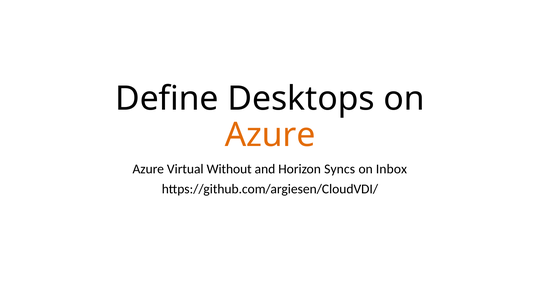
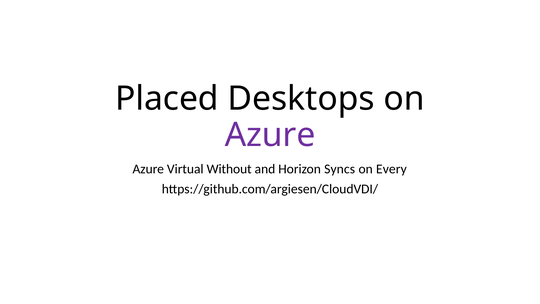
Define: Define -> Placed
Azure at (270, 135) colour: orange -> purple
Inbox: Inbox -> Every
